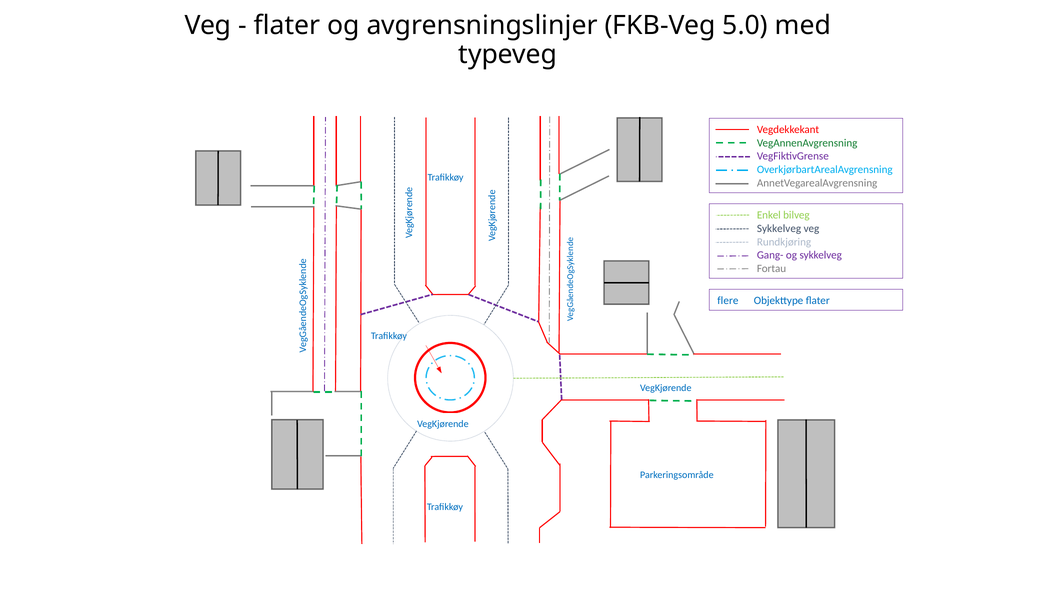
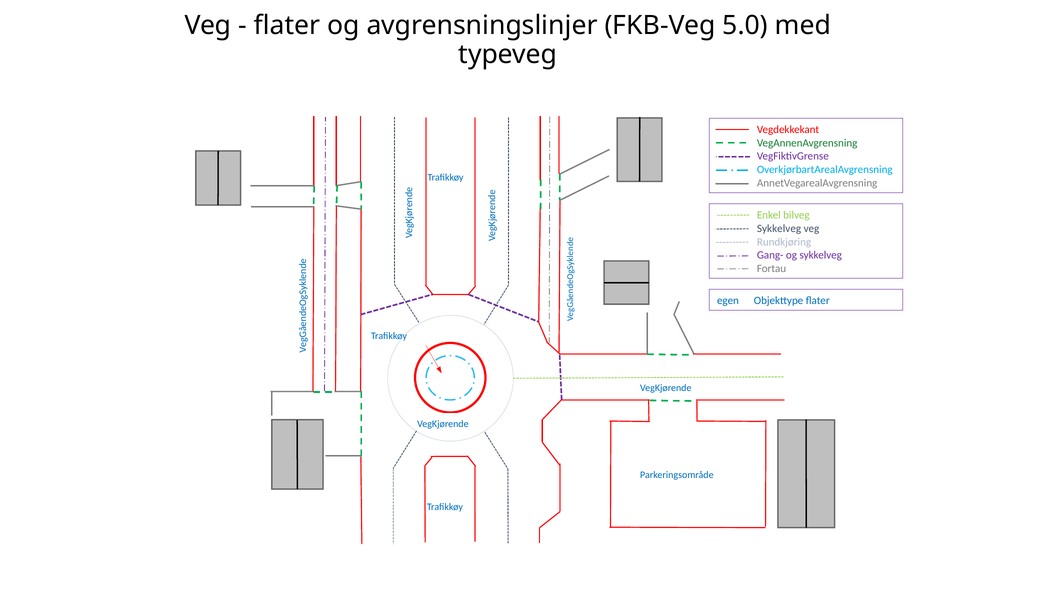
flere: flere -> egen
